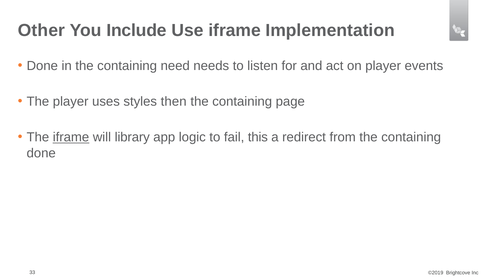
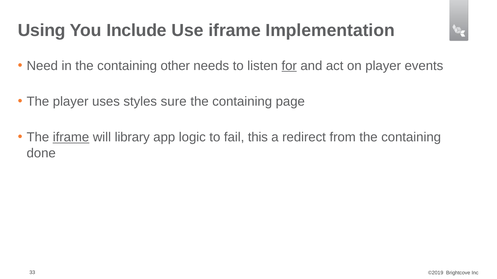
Other: Other -> Using
Done at (42, 66): Done -> Need
need: need -> other
for underline: none -> present
then: then -> sure
